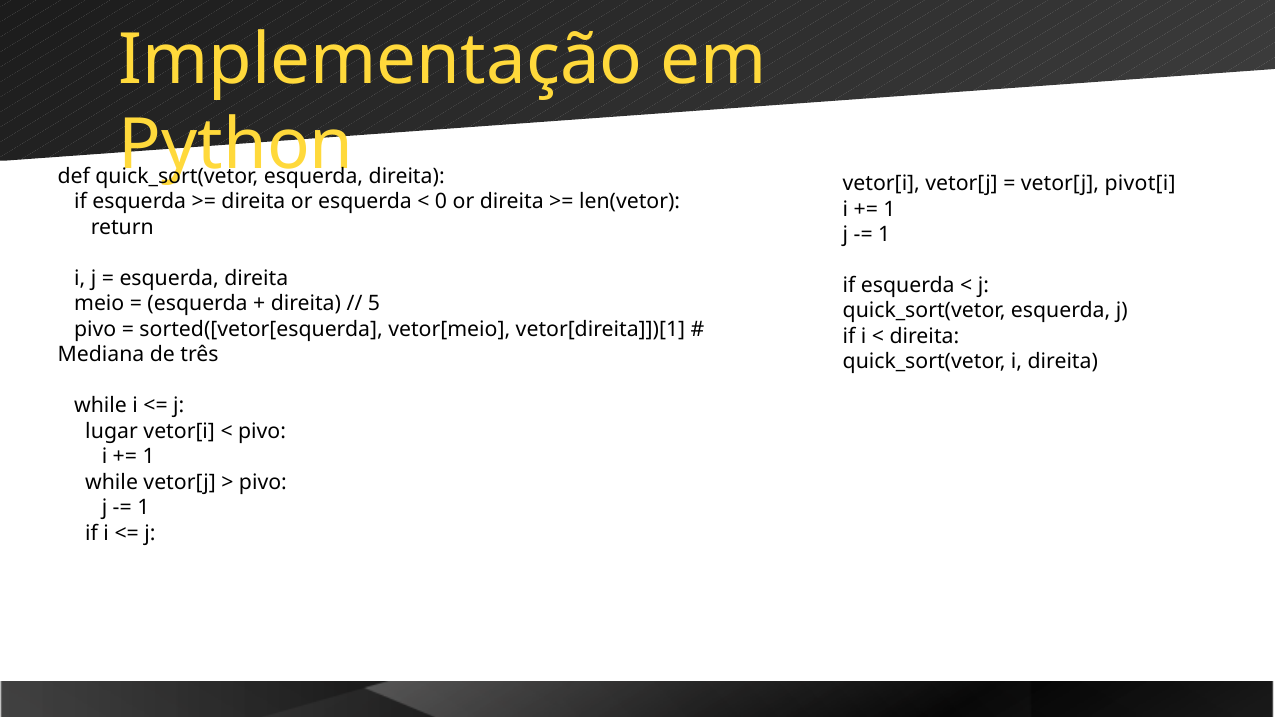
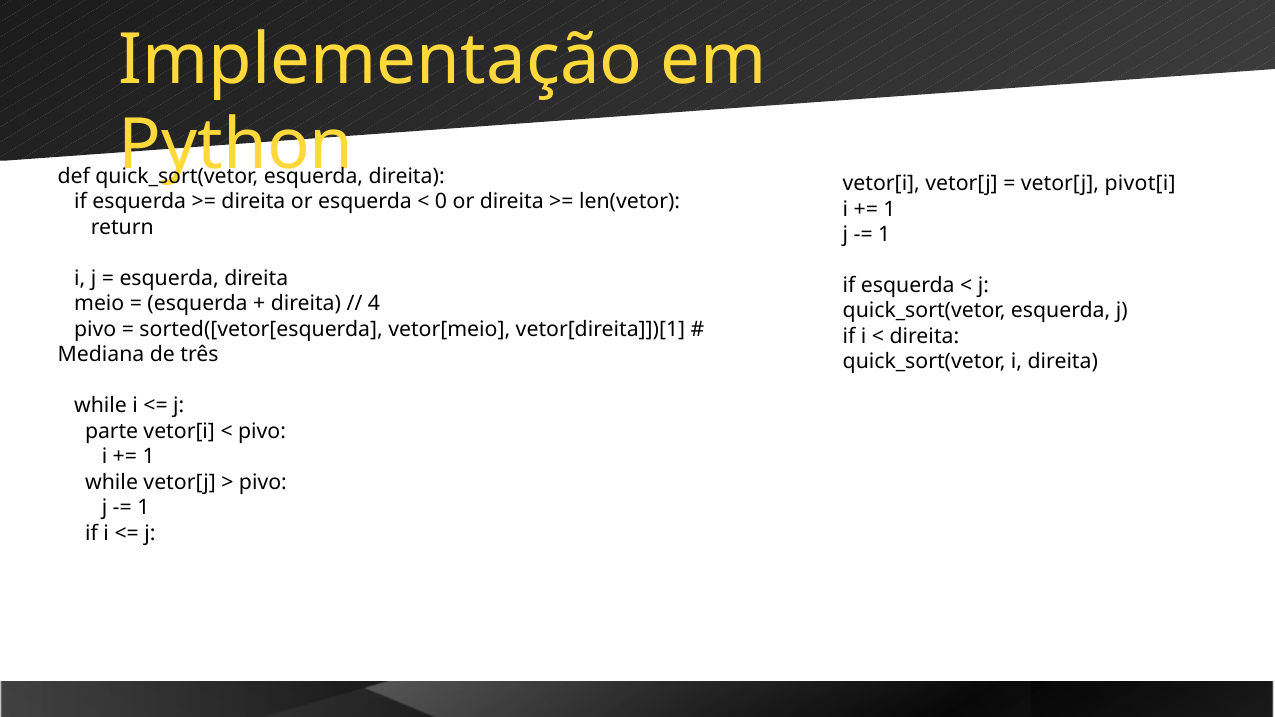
5: 5 -> 4
lugar: lugar -> parte
